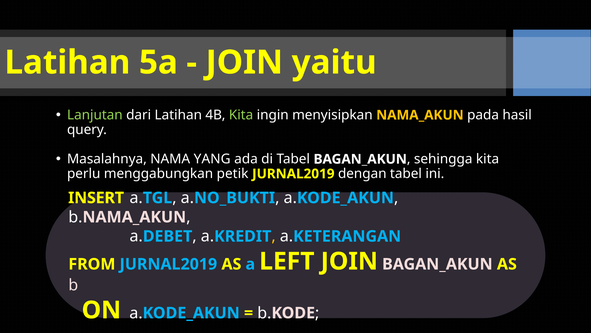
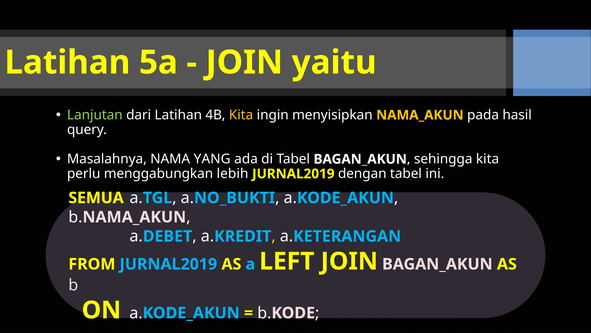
Kita at (241, 115) colour: light green -> yellow
petik: petik -> lebih
INSERT: INSERT -> SEMUA
